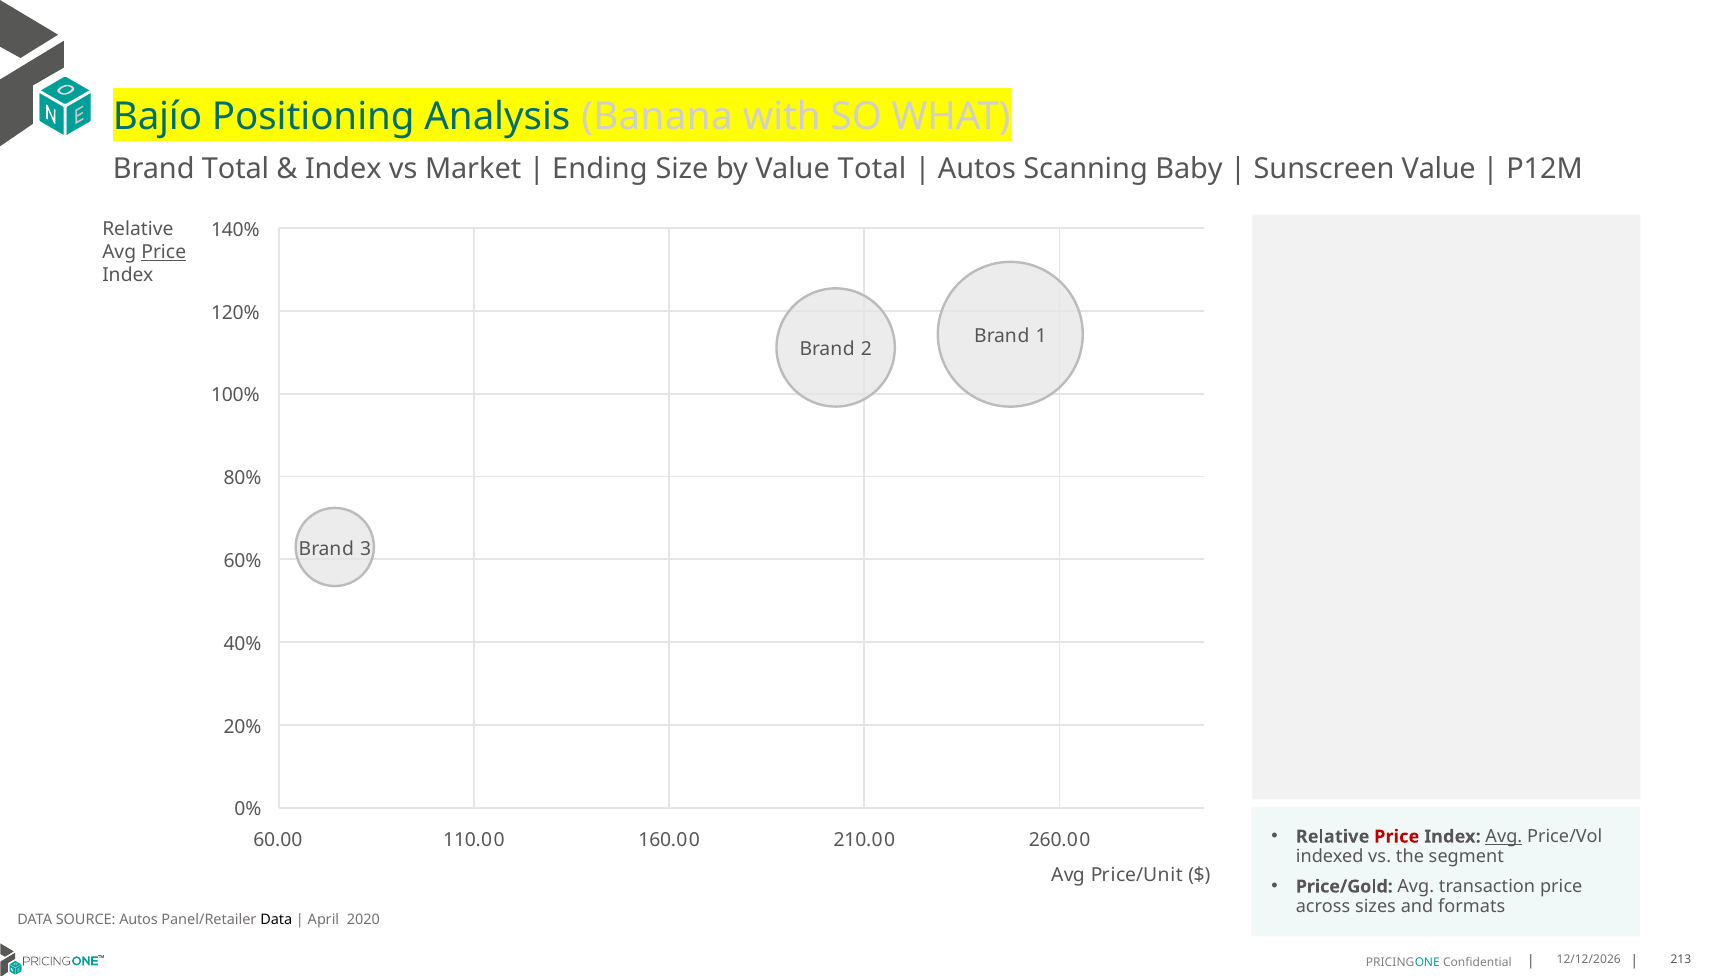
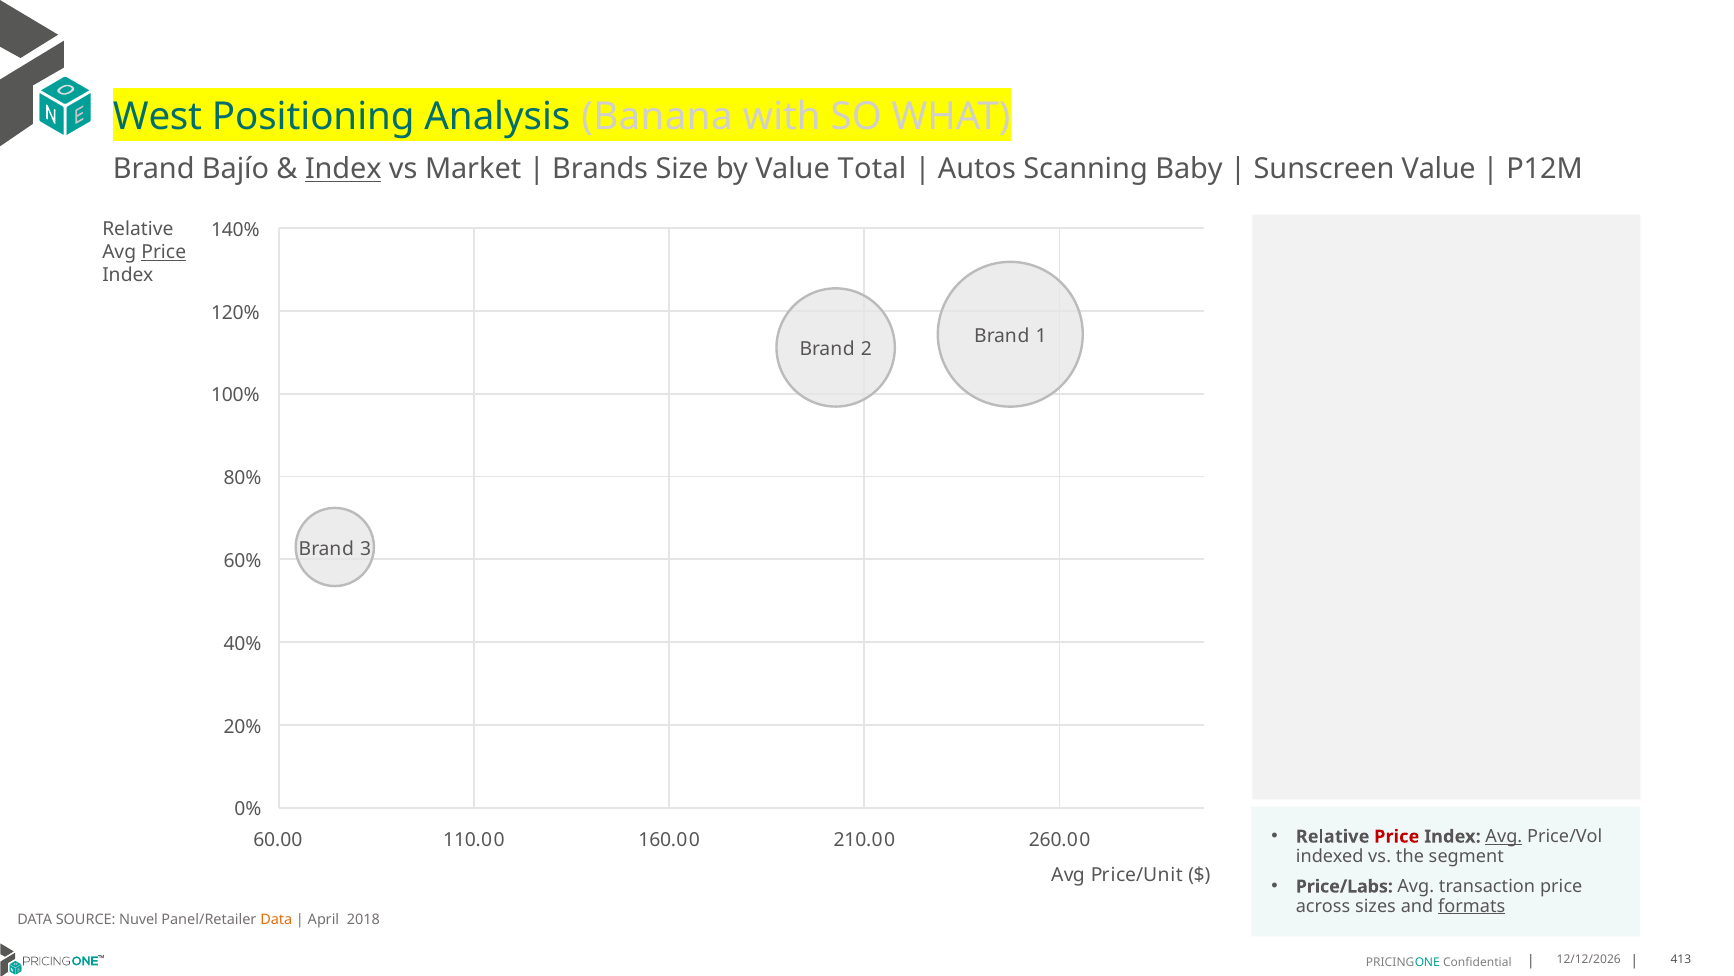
Bajío: Bajío -> West
Brand Total: Total -> Bajío
Index at (343, 169) underline: none -> present
Ending: Ending -> Brands
Price/Gold: Price/Gold -> Price/Labs
formats underline: none -> present
SOURCE Autos: Autos -> Nuvel
Data at (276, 919) colour: black -> orange
2020: 2020 -> 2018
213: 213 -> 413
